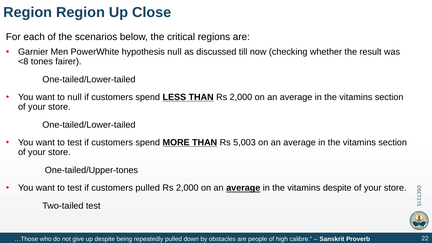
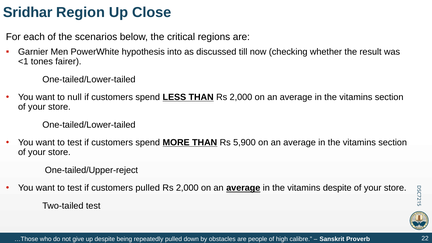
Region at (28, 12): Region -> Sridhar
hypothesis null: null -> into
<8: <8 -> <1
5,003: 5,003 -> 5,900
One-tailed/Upper-tones: One-tailed/Upper-tones -> One-tailed/Upper-reject
